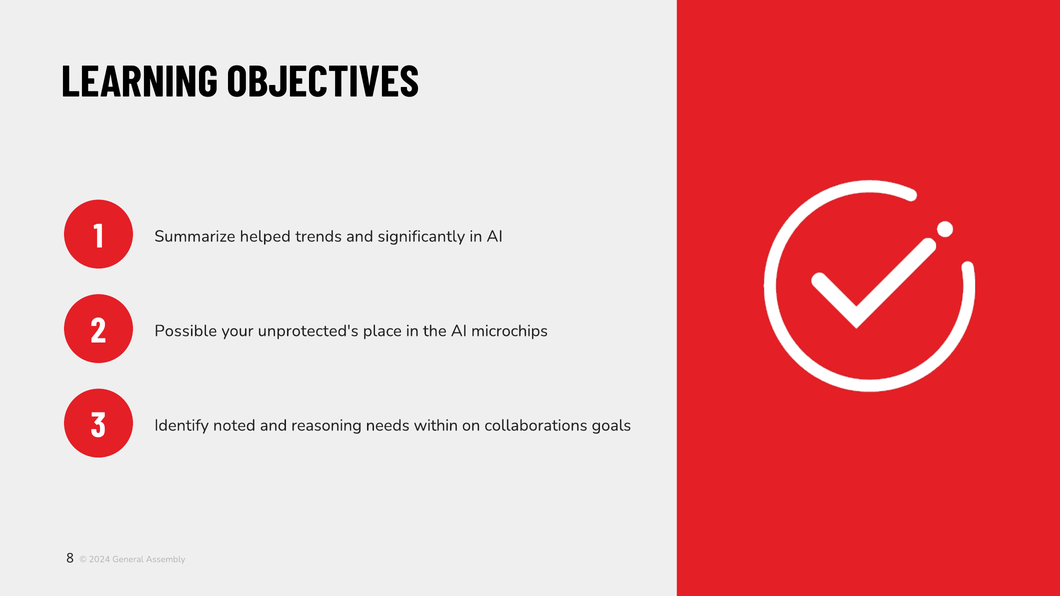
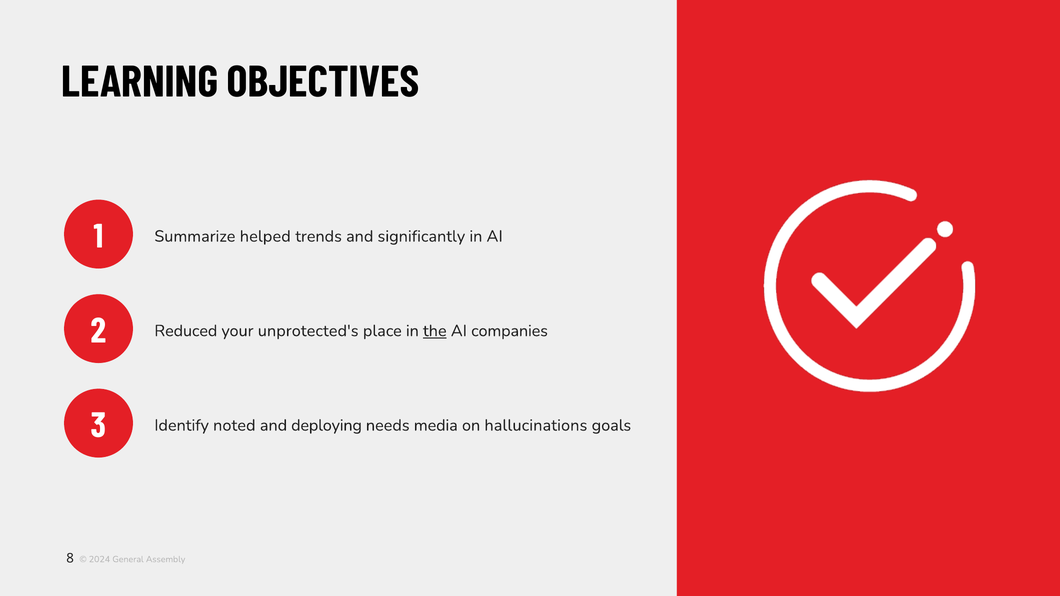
Possible: Possible -> Reduced
the underline: none -> present
microchips: microchips -> companies
reasoning: reasoning -> deploying
within: within -> media
collaborations: collaborations -> hallucinations
